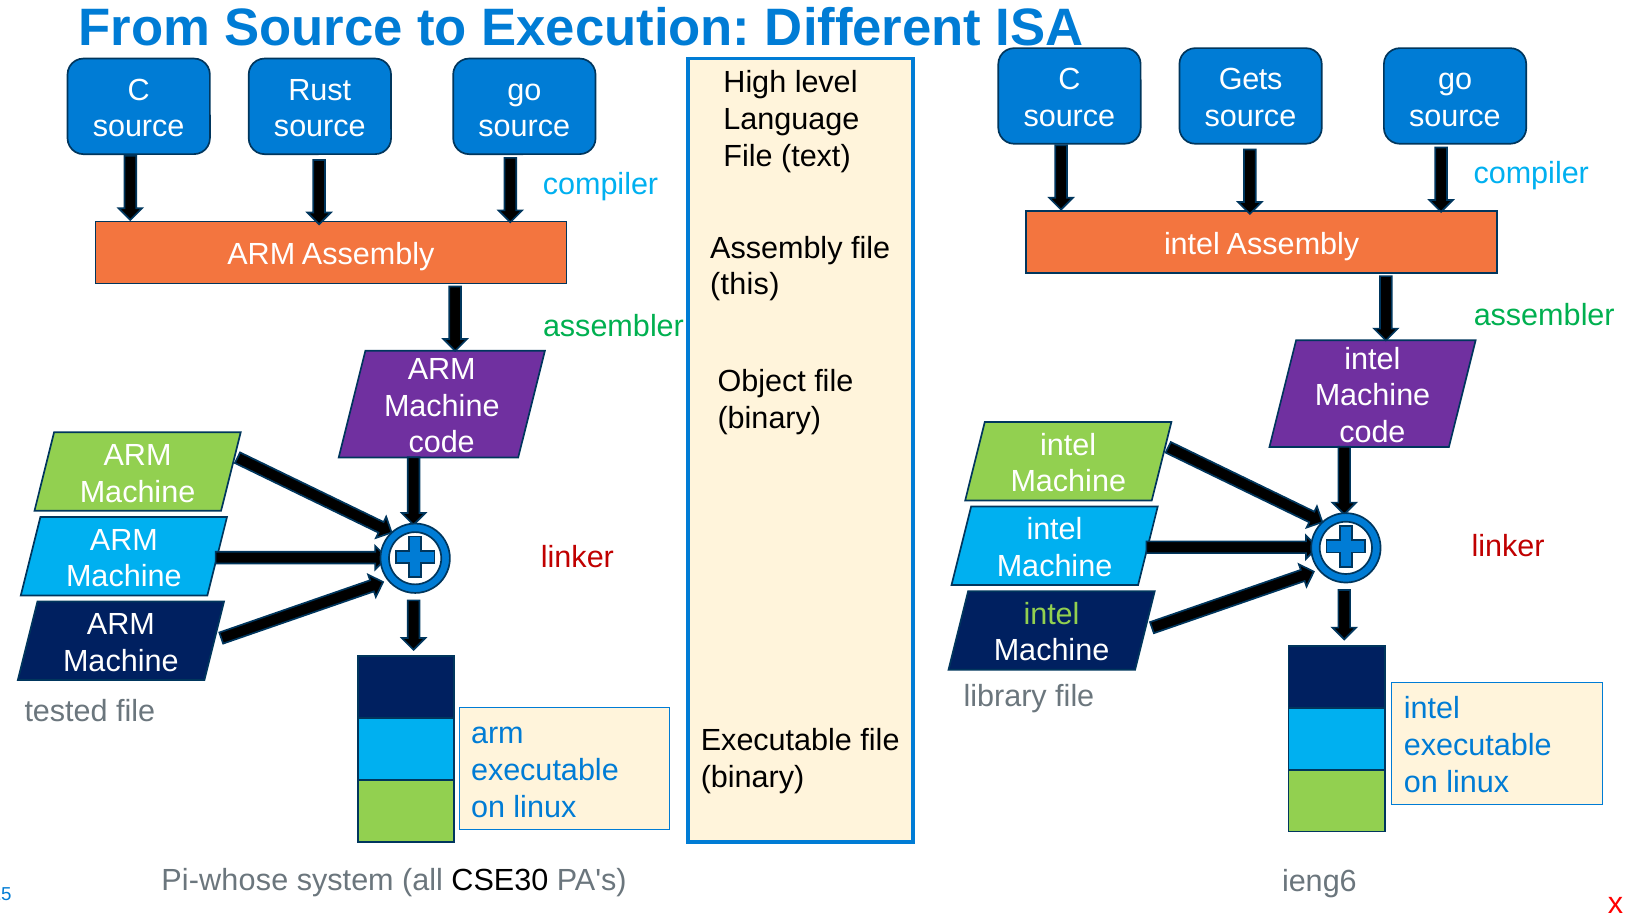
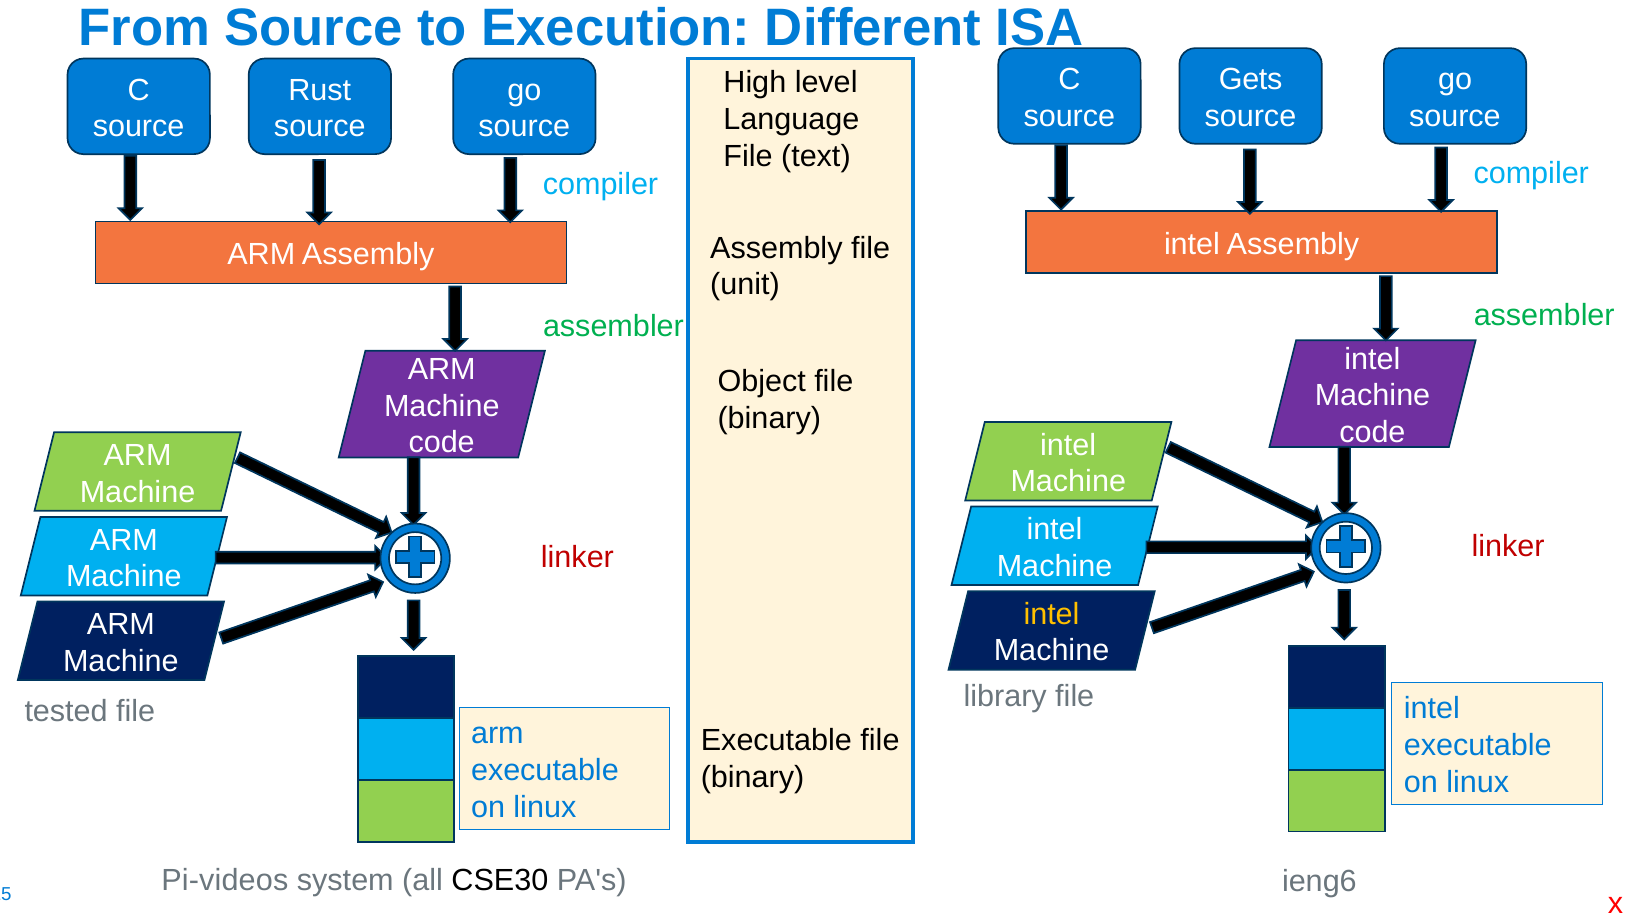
this: this -> unit
intel at (1052, 614) colour: light green -> yellow
Pi-whose: Pi-whose -> Pi-videos
